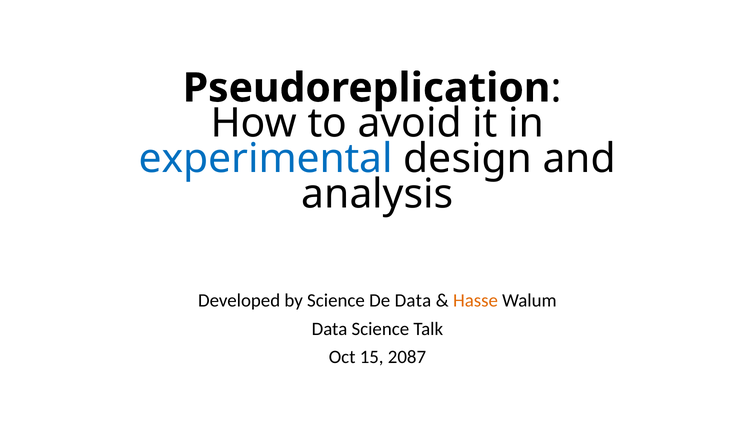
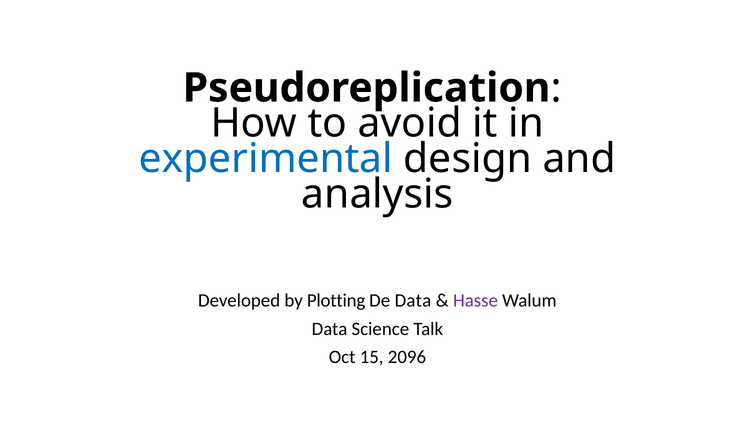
by Science: Science -> Plotting
Hasse colour: orange -> purple
2087: 2087 -> 2096
